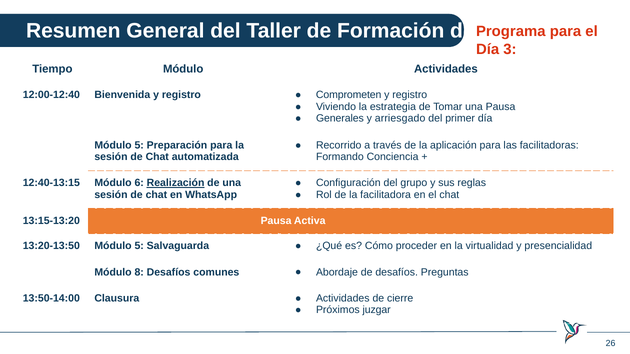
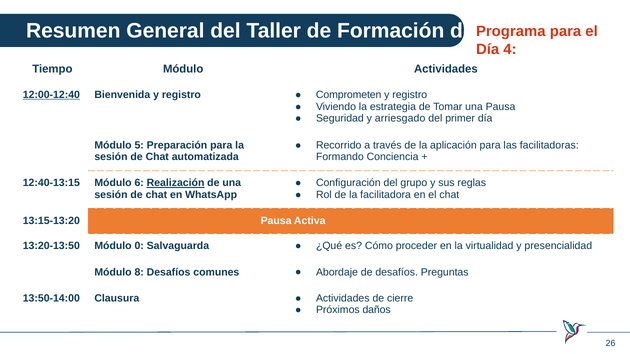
3: 3 -> 4
12:00-12:40 underline: none -> present
Generales: Generales -> Seguridad
13:20-13:50 Módulo 5: 5 -> 0
juzgar: juzgar -> daños
